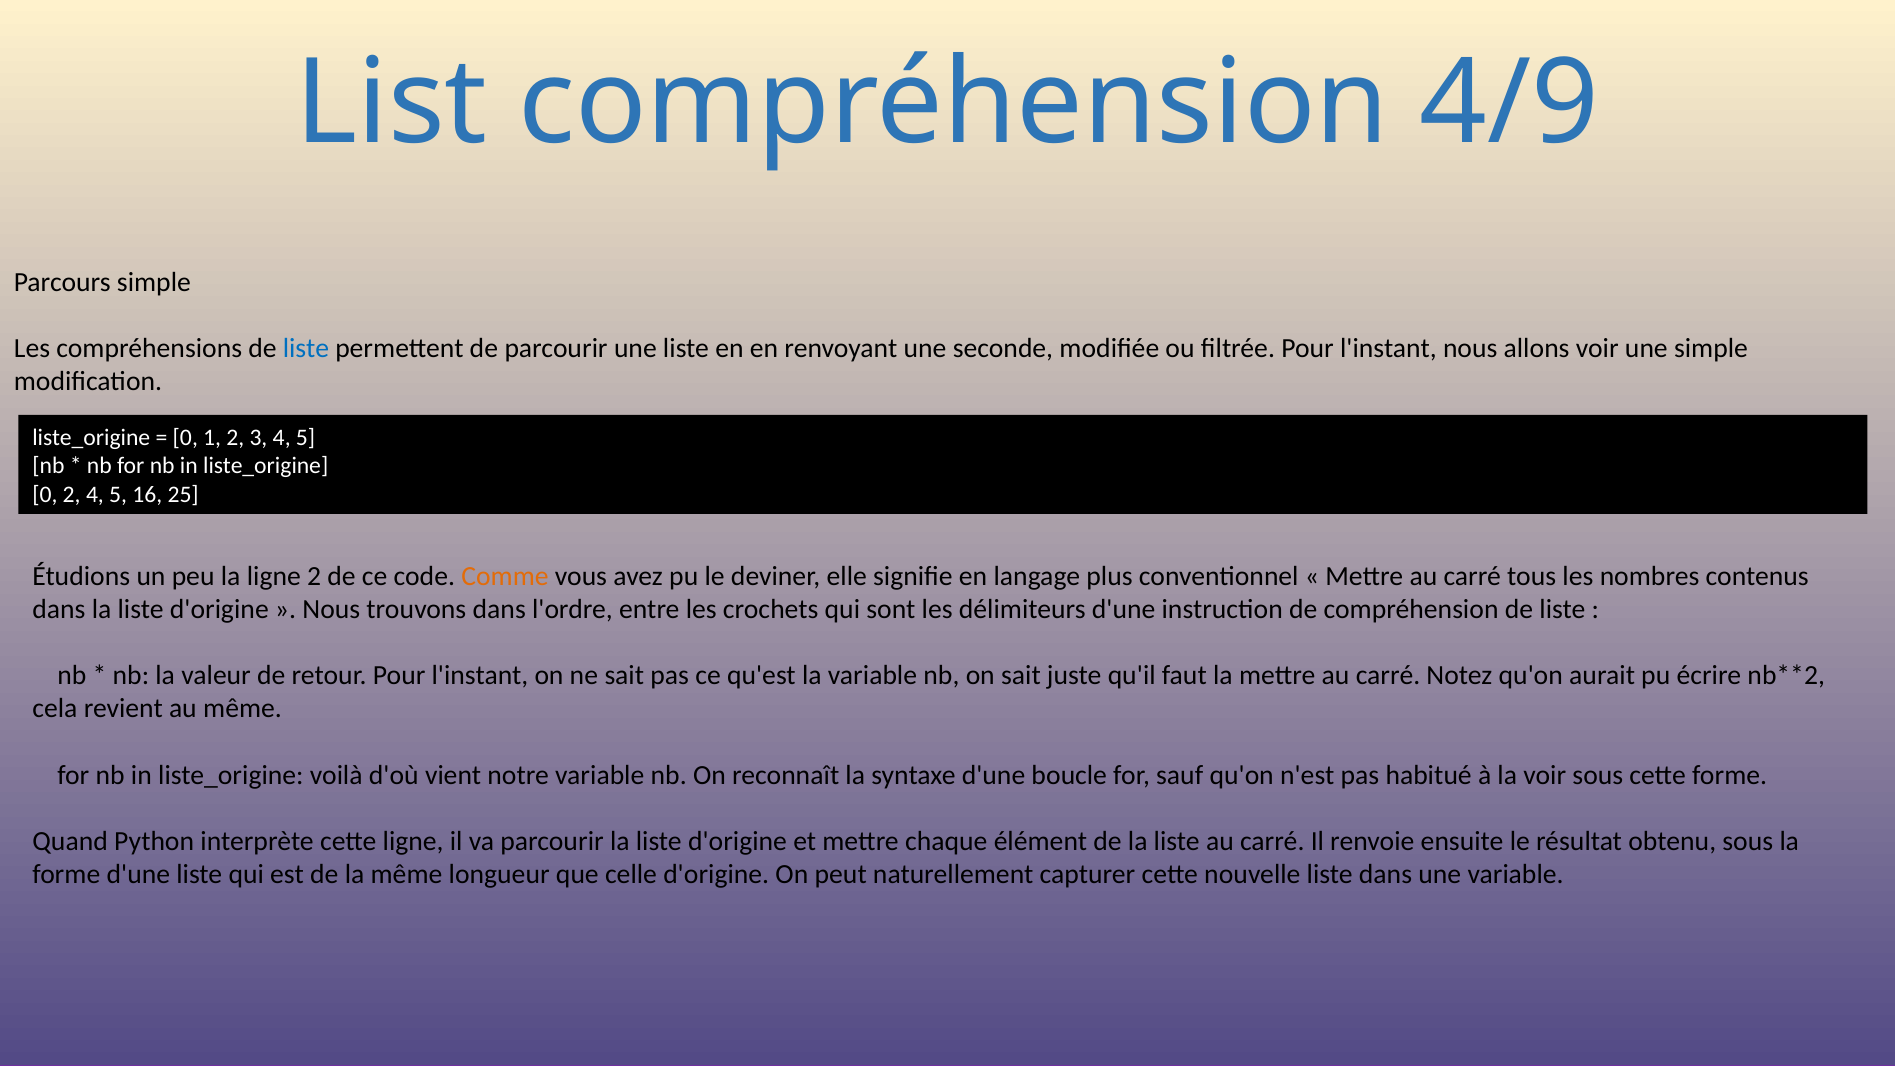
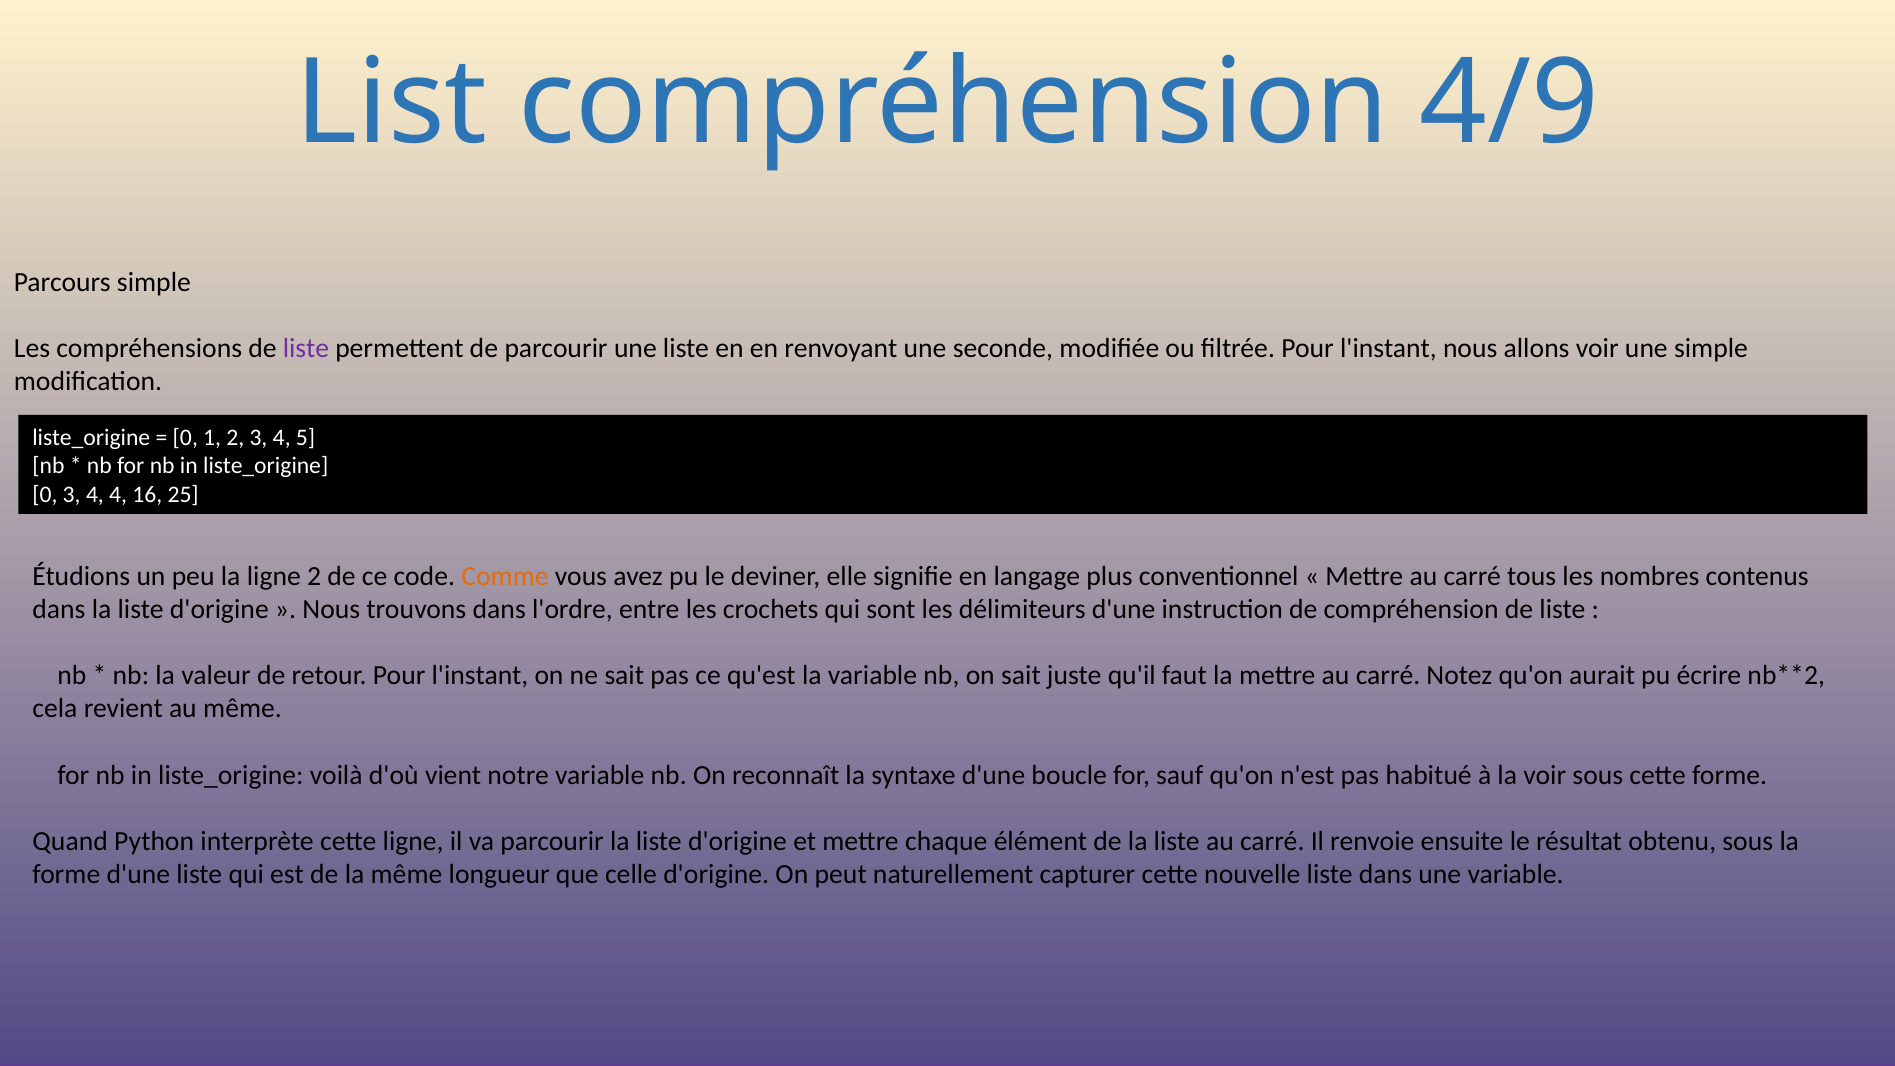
liste at (306, 348) colour: blue -> purple
0 2: 2 -> 3
5 at (118, 494): 5 -> 4
